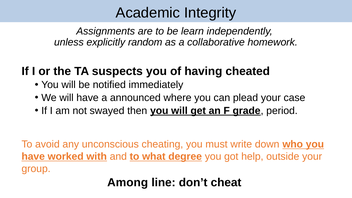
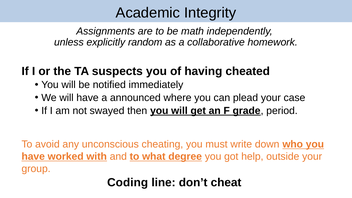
learn: learn -> math
Among: Among -> Coding
